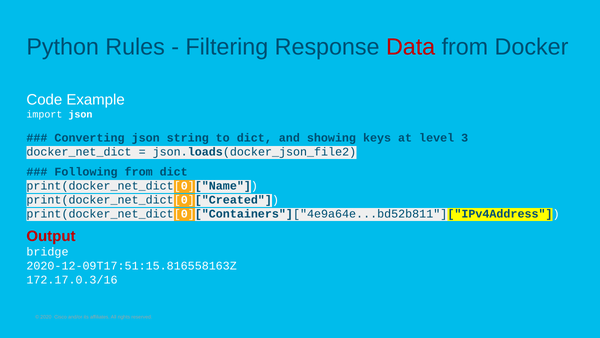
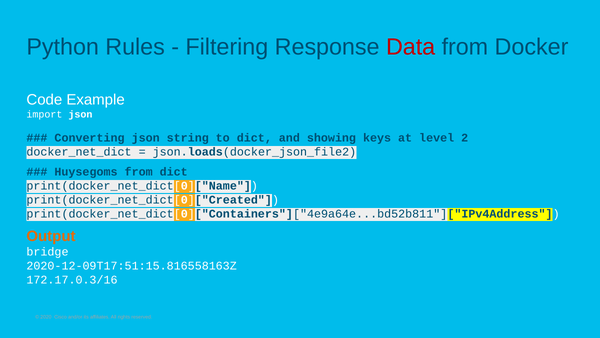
3: 3 -> 2
Following: Following -> Huysegoms
Output colour: red -> orange
